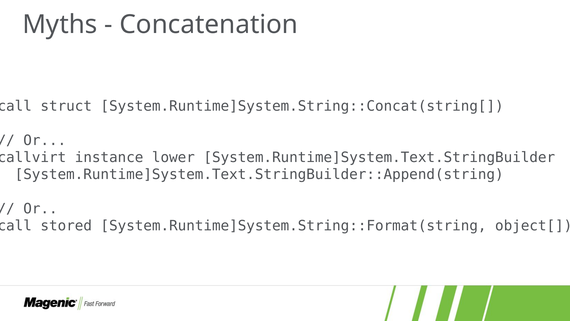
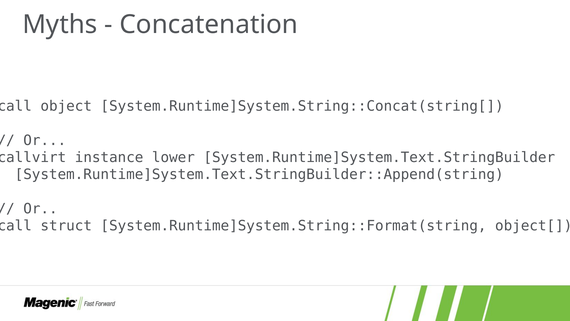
struct: struct -> object
stored: stored -> struct
